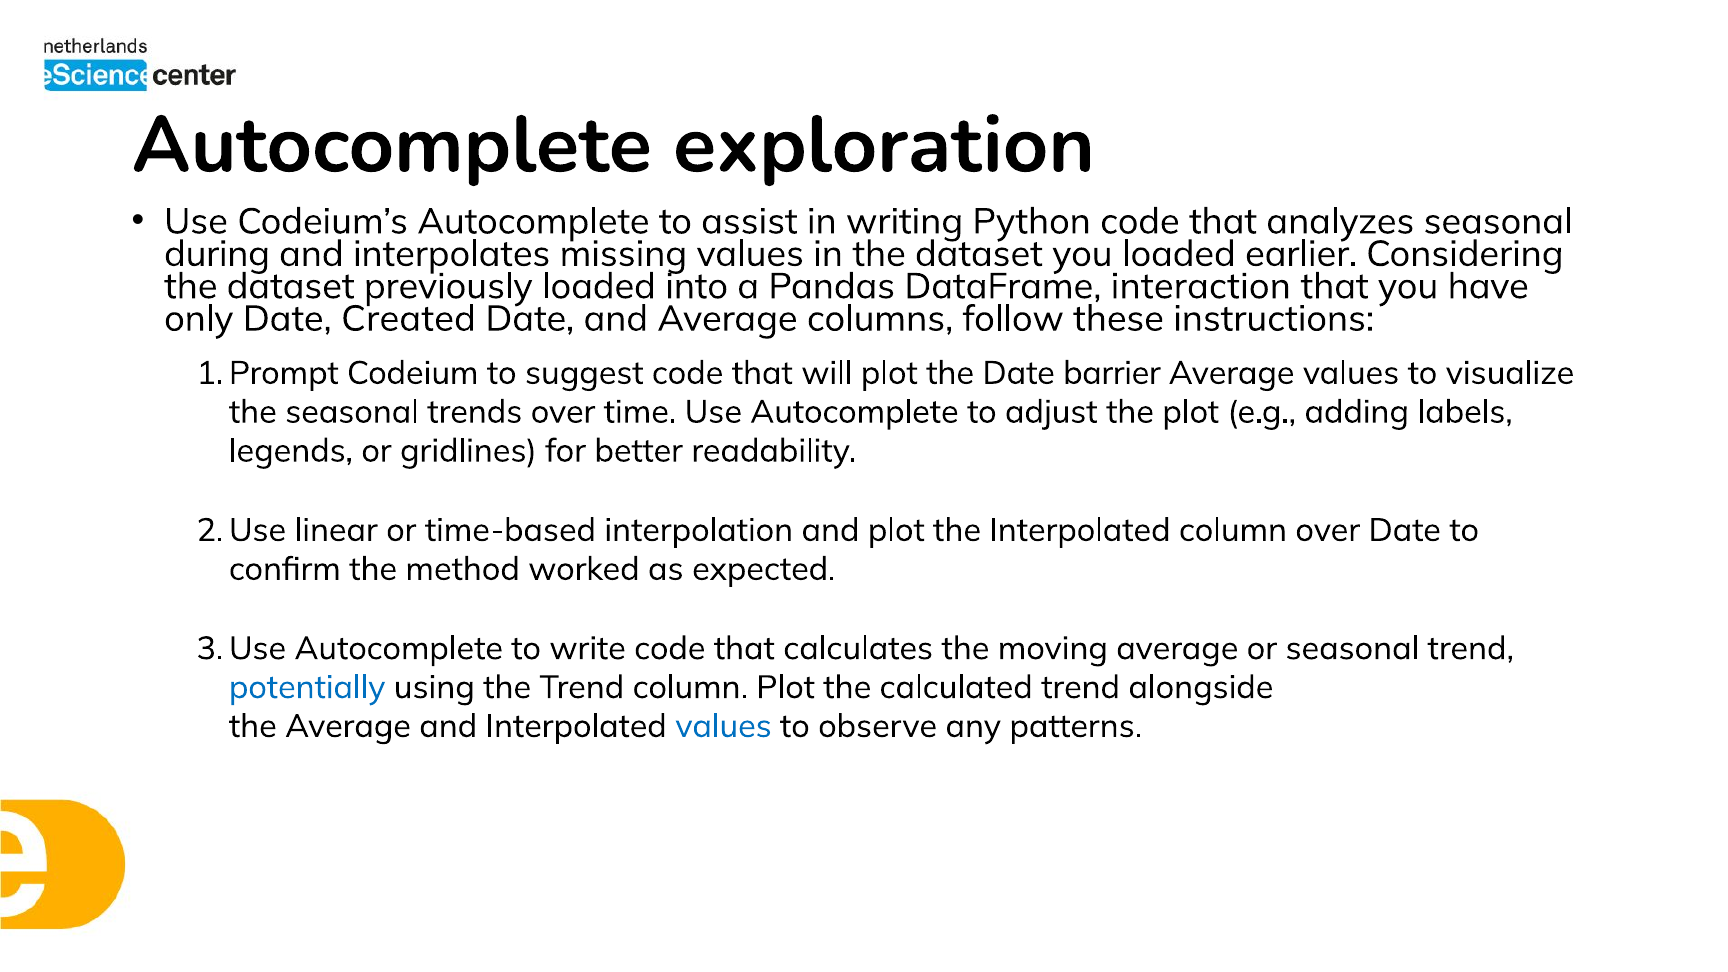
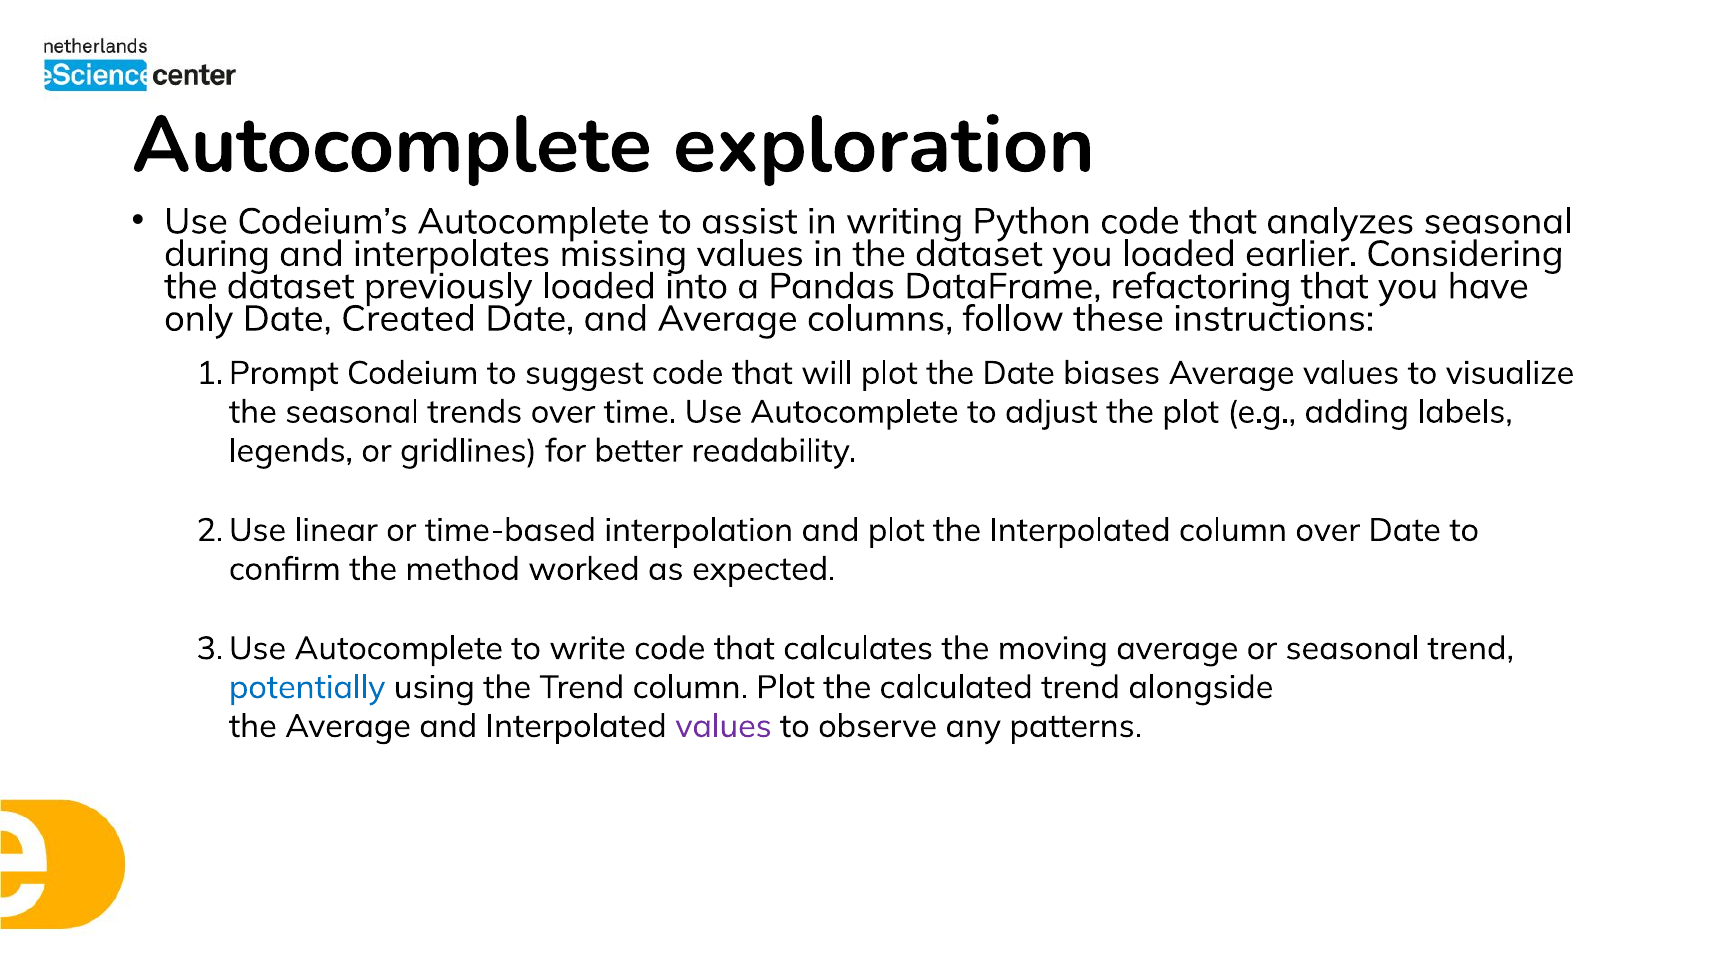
interaction: interaction -> refactoring
barrier: barrier -> biases
values at (724, 726) colour: blue -> purple
